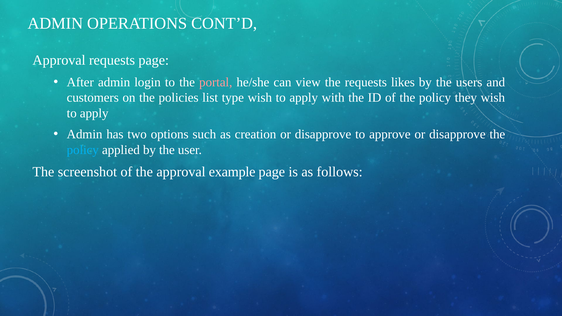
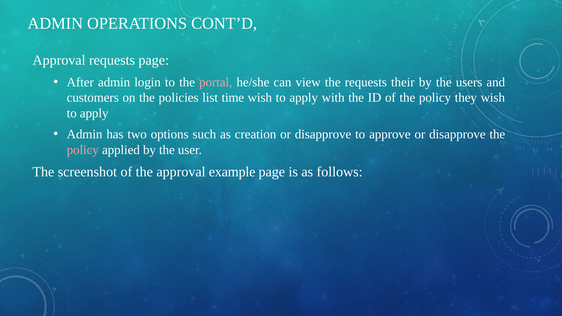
likes: likes -> their
type: type -> time
policy at (83, 150) colour: light blue -> pink
